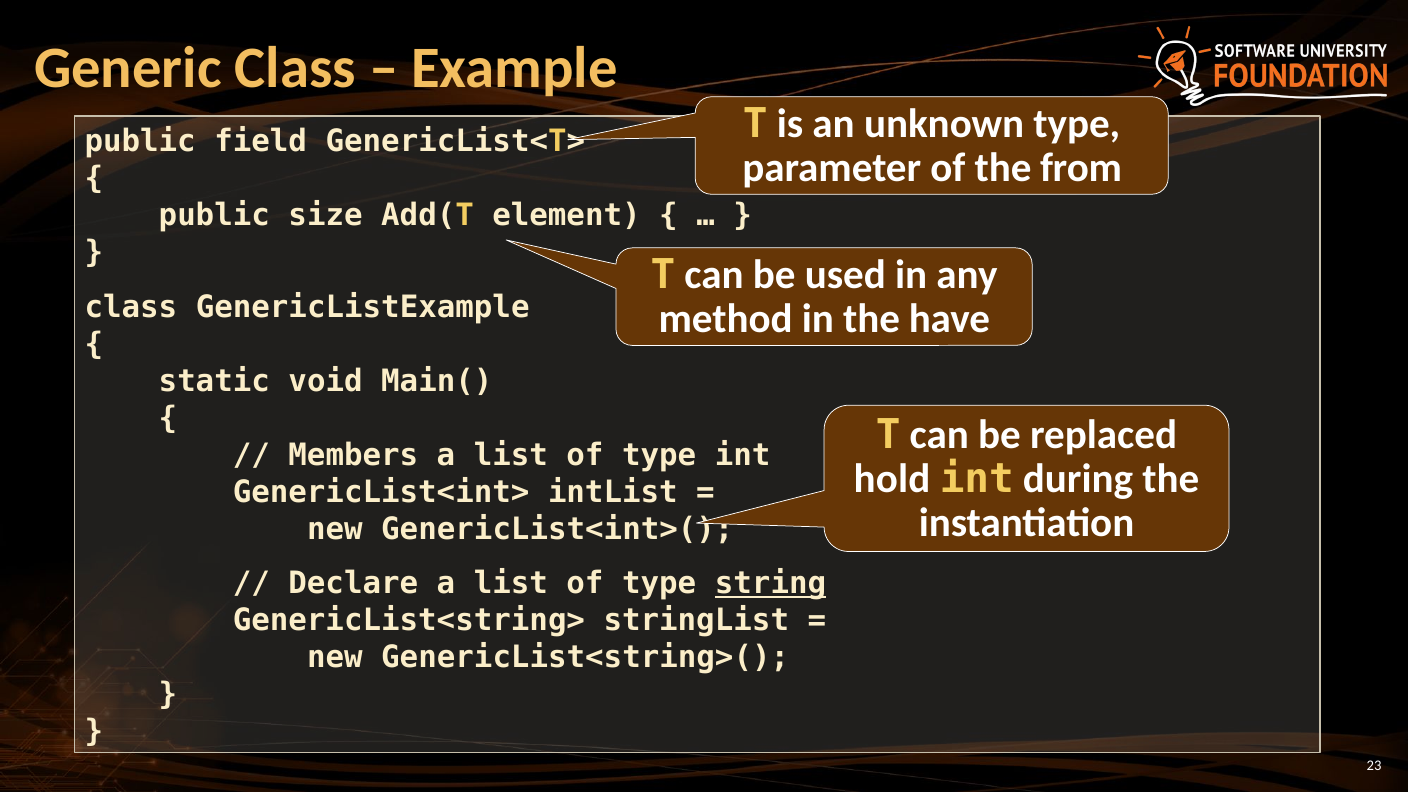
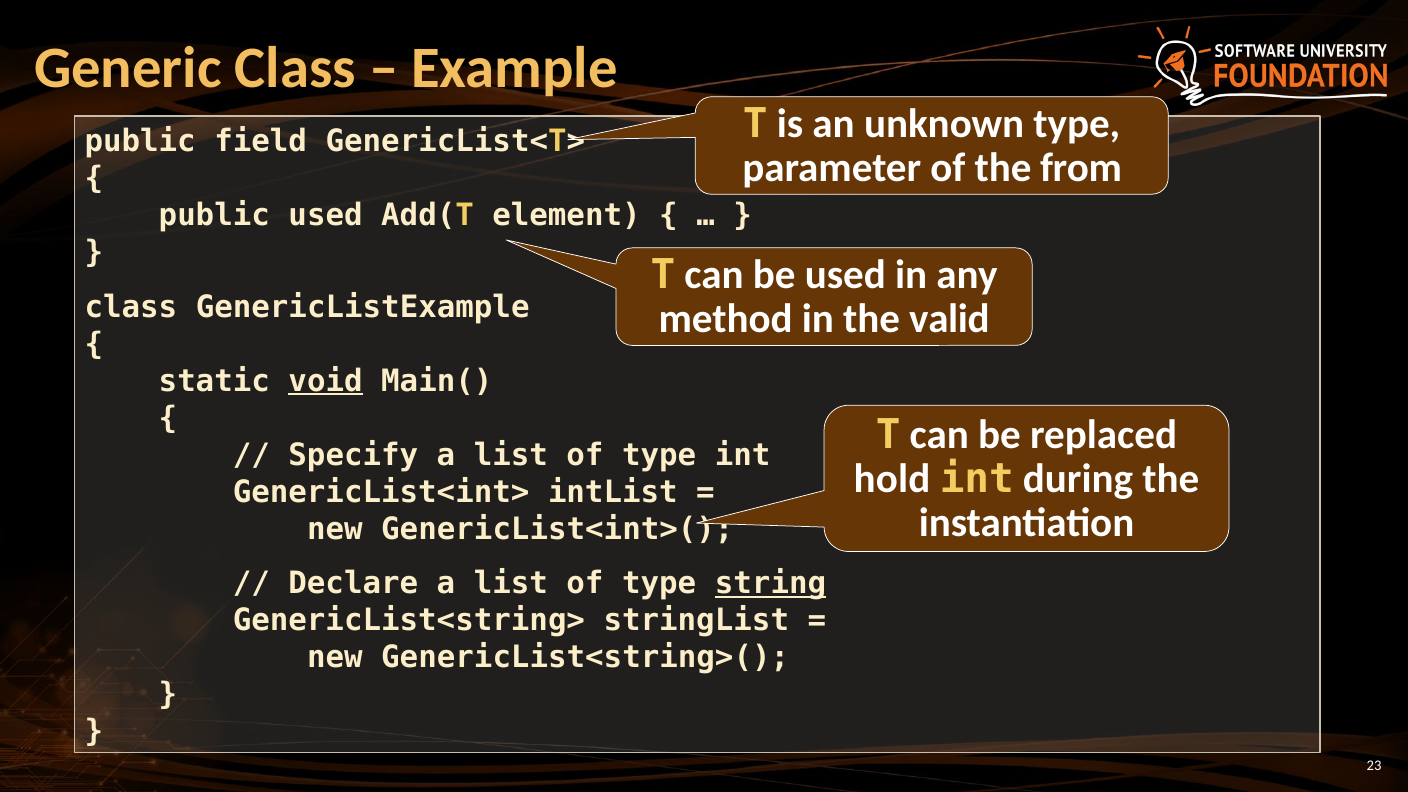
public size: size -> used
have: have -> valid
void underline: none -> present
Members: Members -> Specify
